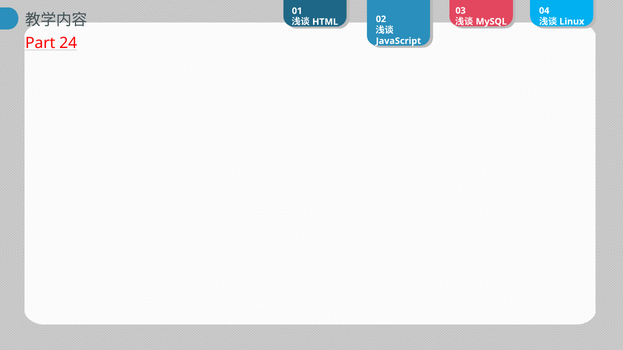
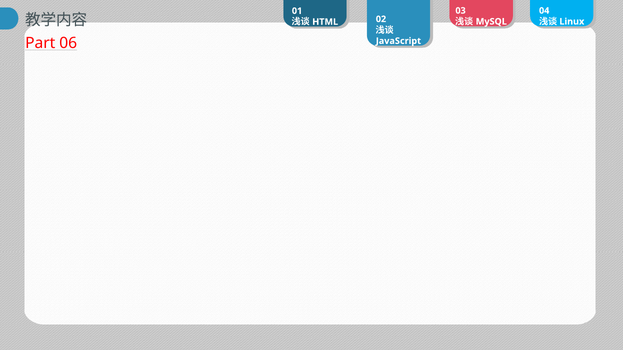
24: 24 -> 06
